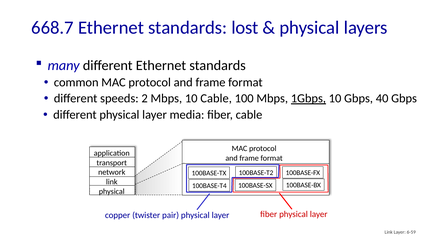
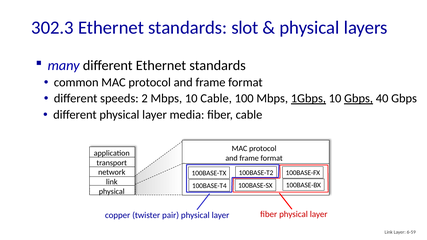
668.7: 668.7 -> 302.3
lost: lost -> slot
Gbps at (359, 99) underline: none -> present
